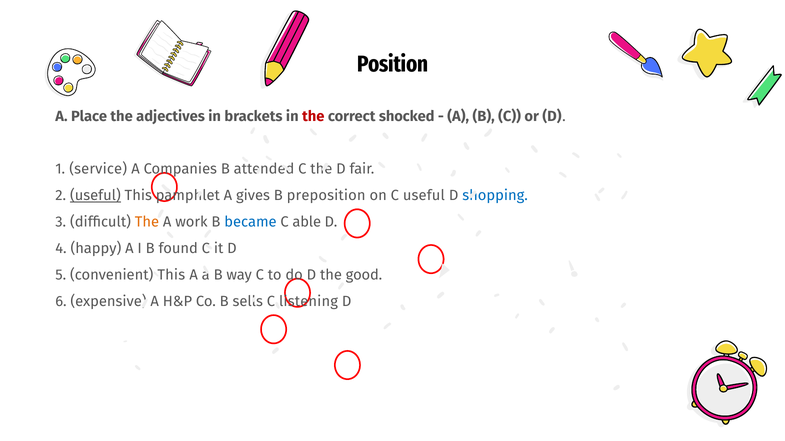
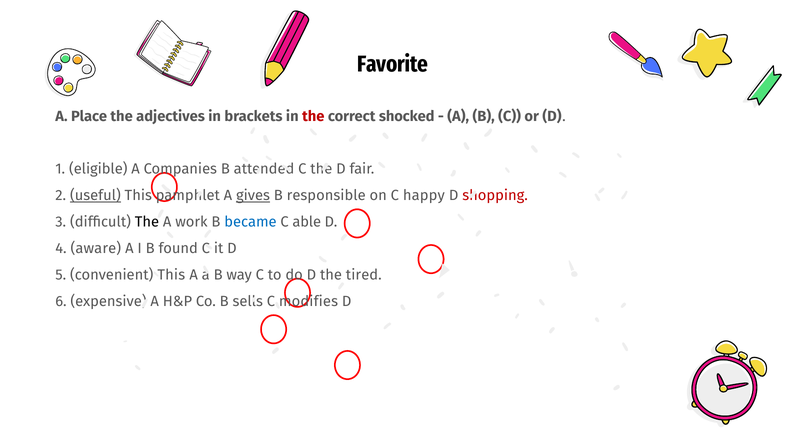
Position: Position -> Favorite
service: service -> eligible
gives underline: none -> present
preposition: preposition -> responsible
C useful: useful -> happy
shopping colour: blue -> red
The at (147, 222) colour: orange -> black
happy: happy -> aware
good: good -> tired
listening: listening -> modifies
